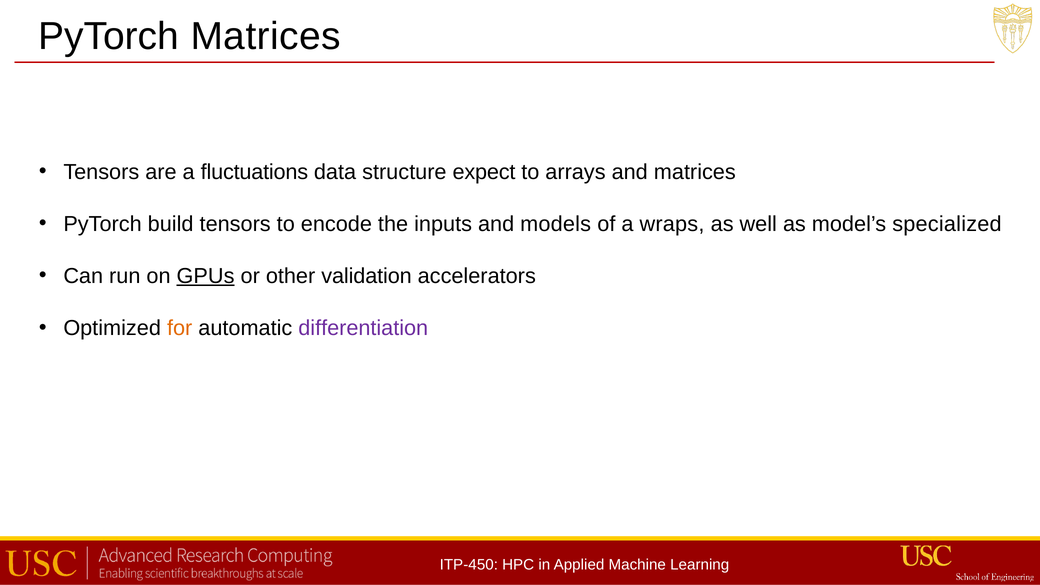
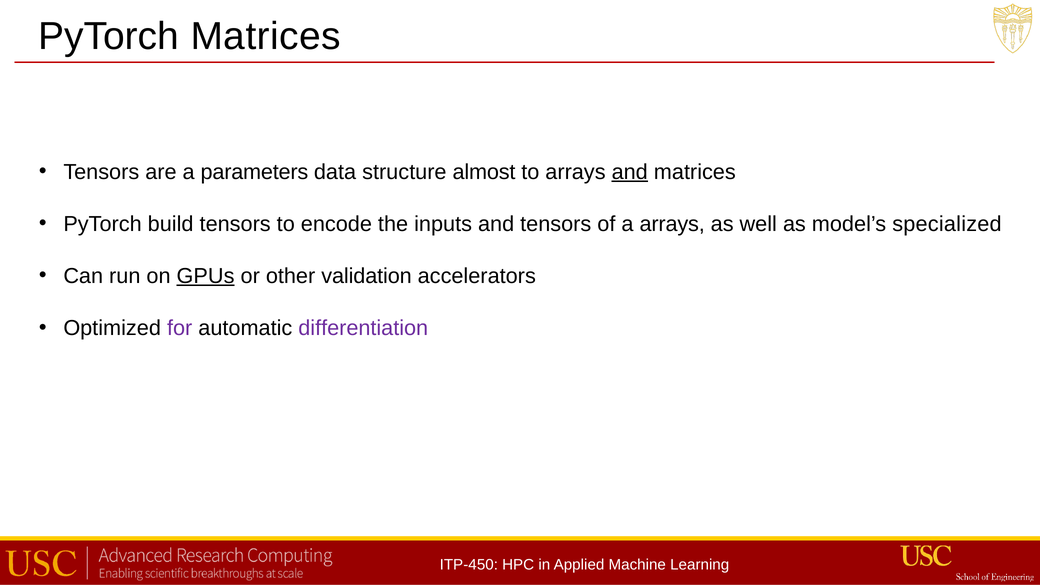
fluctuations: fluctuations -> parameters
expect: expect -> almost
and at (630, 172) underline: none -> present
and models: models -> tensors
a wraps: wraps -> arrays
for colour: orange -> purple
